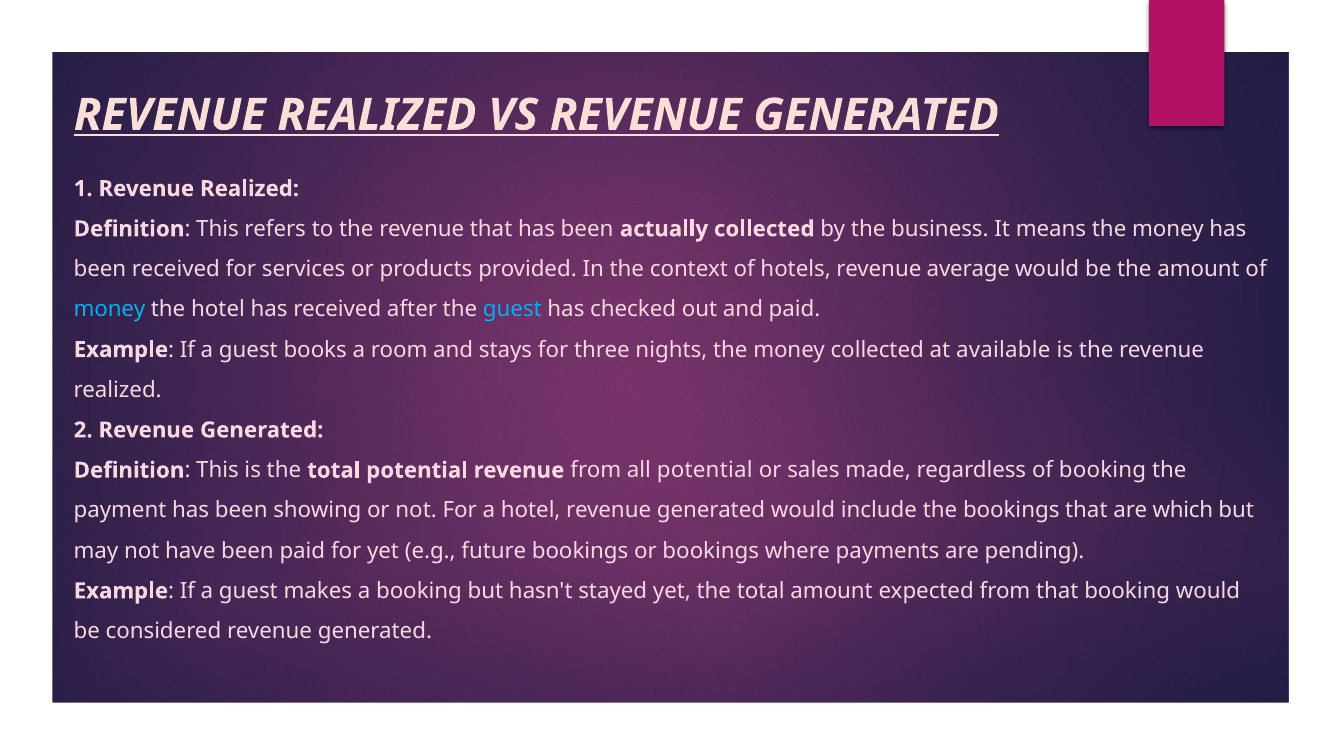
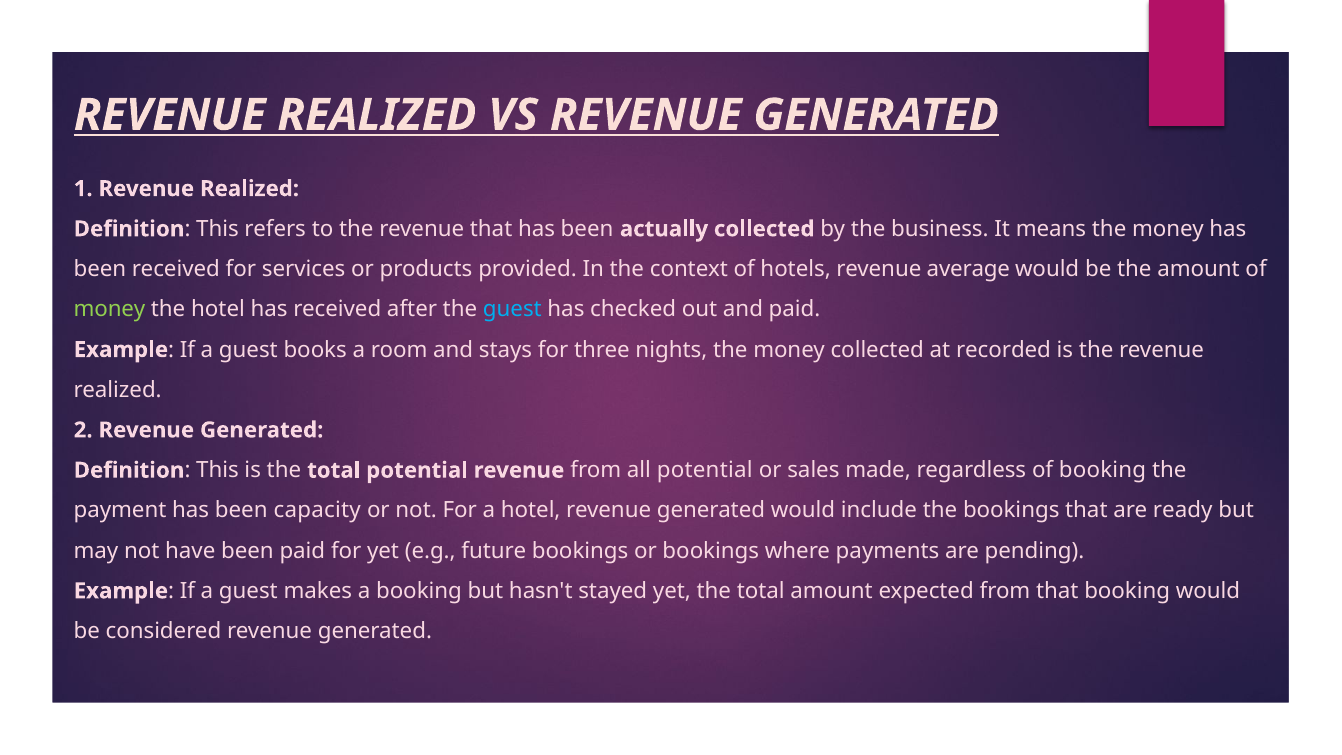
money at (110, 309) colour: light blue -> light green
available: available -> recorded
showing: showing -> capacity
which: which -> ready
